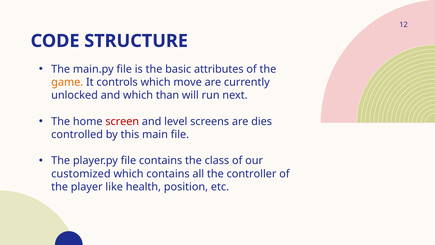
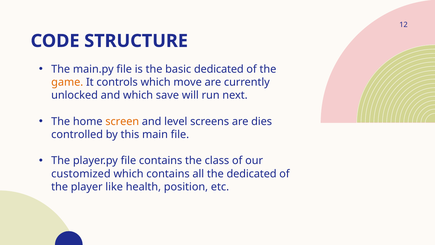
basic attributes: attributes -> dedicated
than: than -> save
screen colour: red -> orange
the controller: controller -> dedicated
